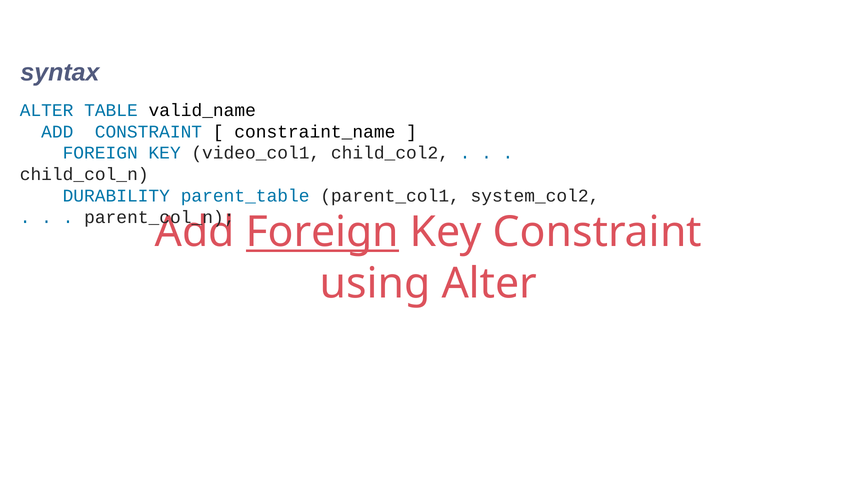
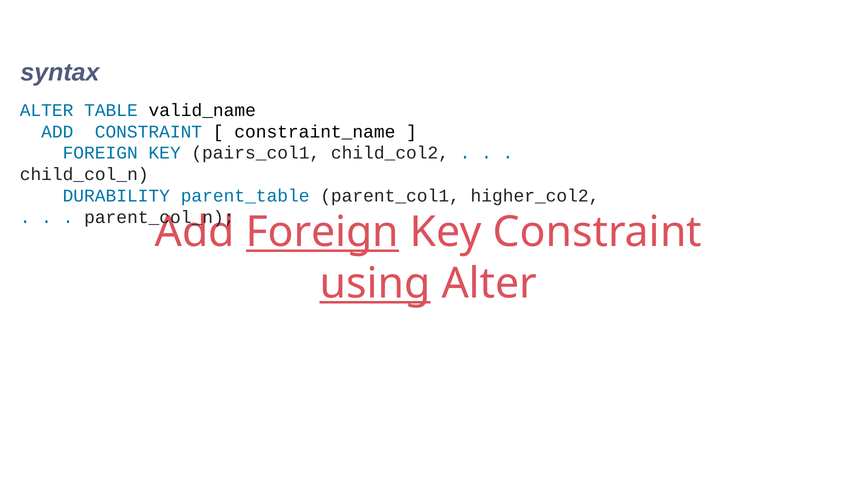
video_col1: video_col1 -> pairs_col1
system_col2: system_col2 -> higher_col2
using underline: none -> present
